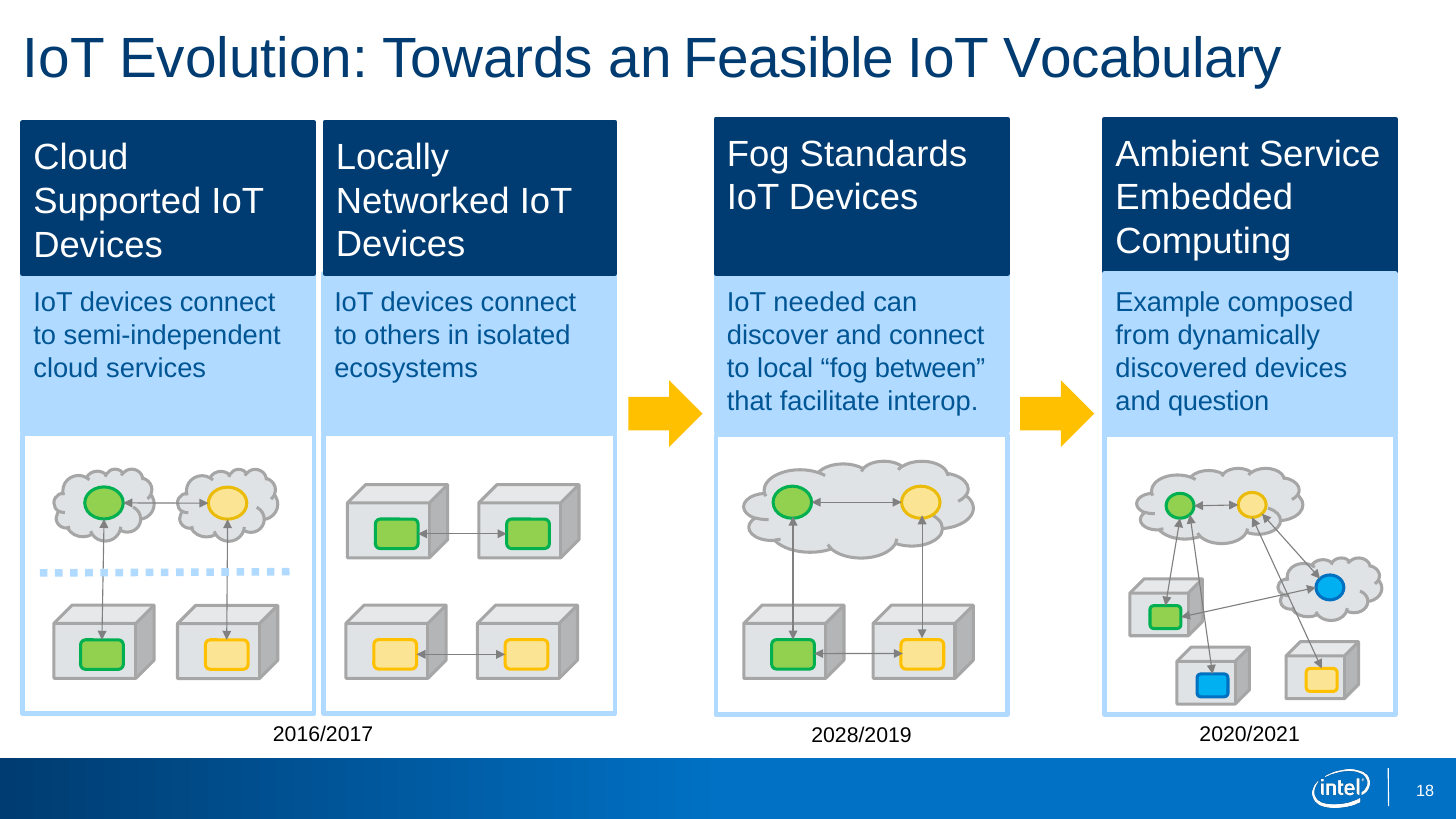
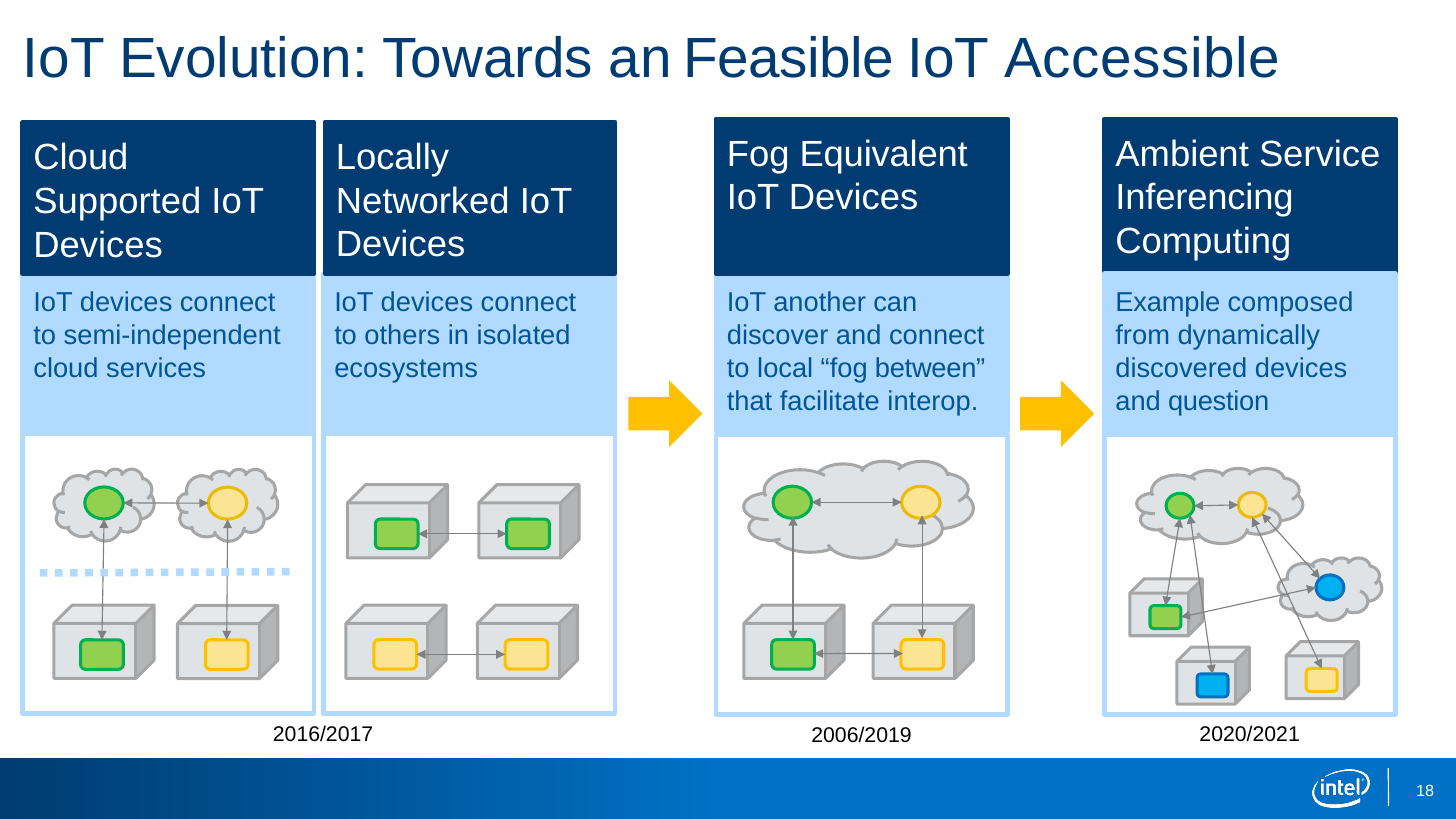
Vocabulary: Vocabulary -> Accessible
Standards: Standards -> Equivalent
Embedded: Embedded -> Inferencing
needed: needed -> another
2028/2019: 2028/2019 -> 2006/2019
